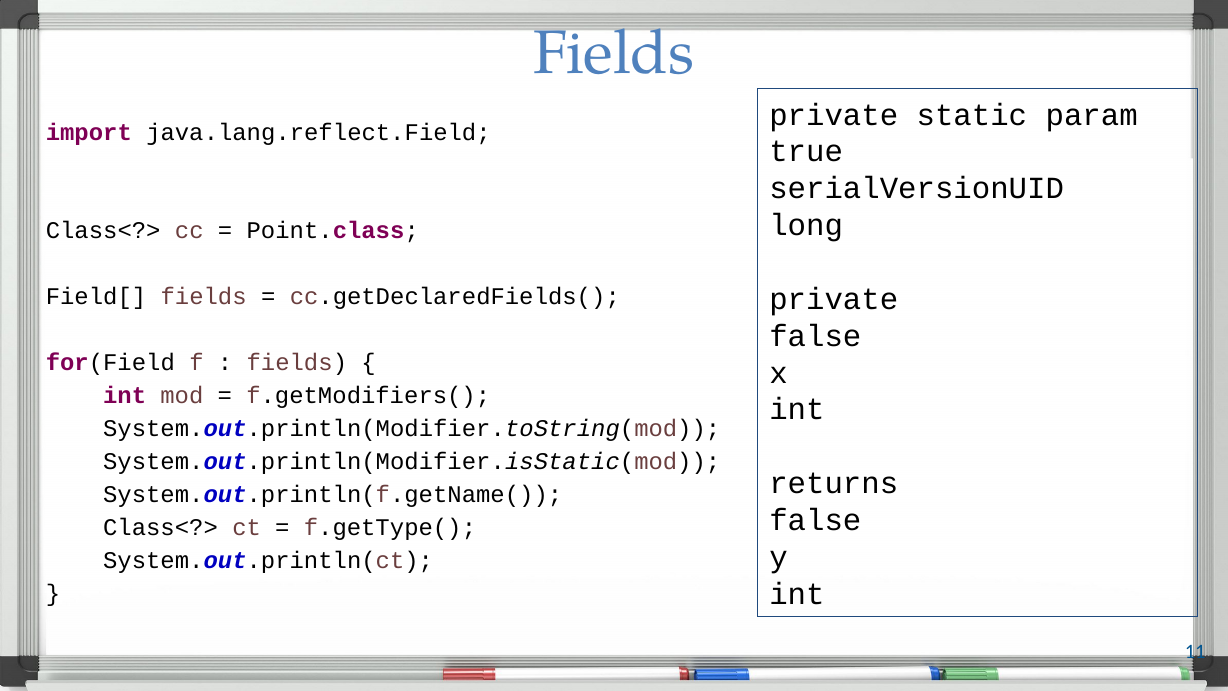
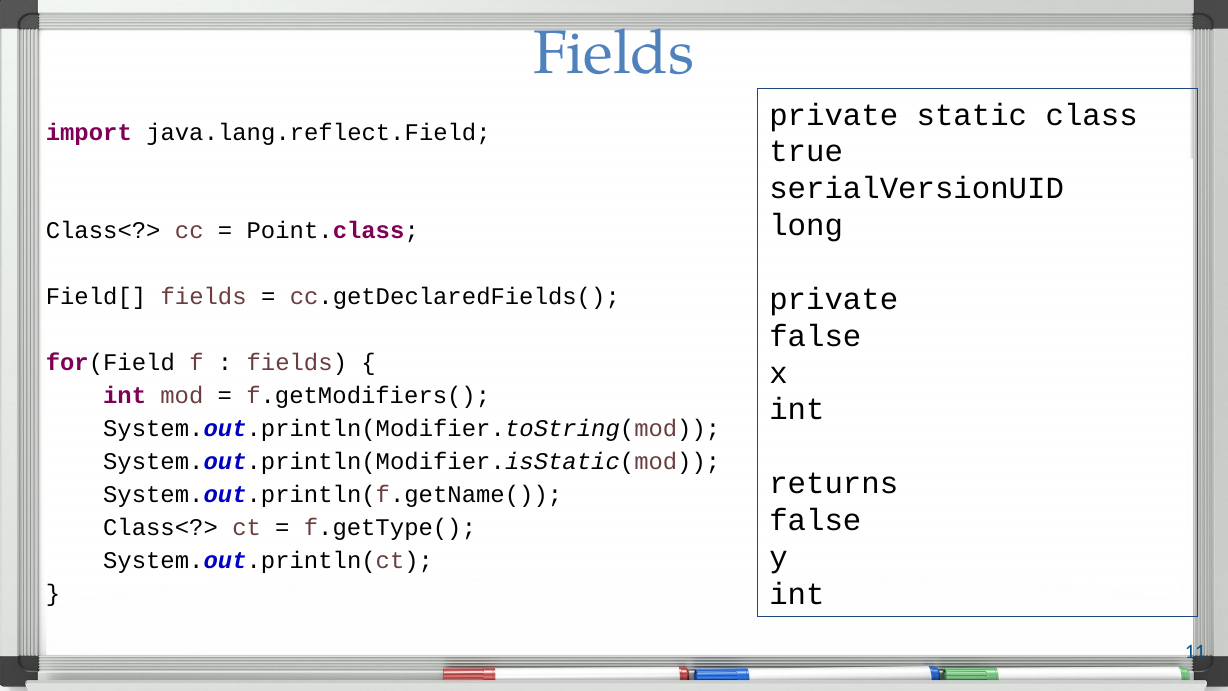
param: param -> class
